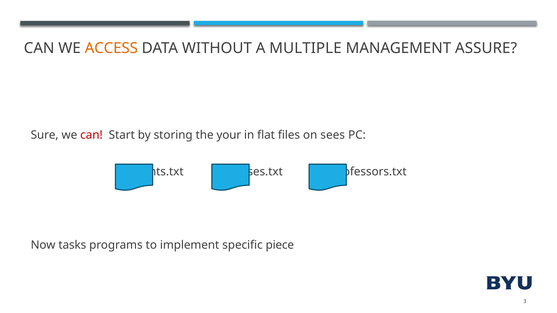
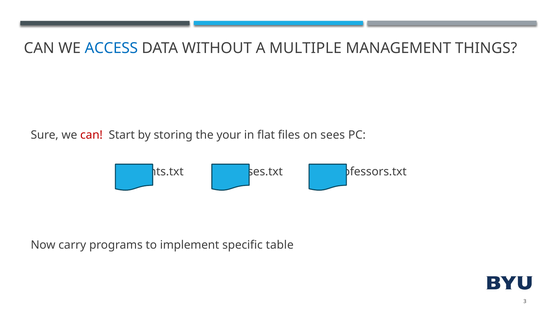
ACCESS colour: orange -> blue
ASSURE: ASSURE -> THINGS
tasks: tasks -> carry
piece: piece -> table
